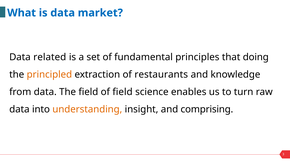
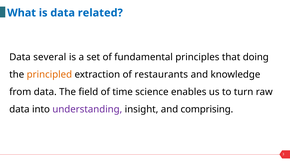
market: market -> related
related: related -> several
of field: field -> time
understanding colour: orange -> purple
